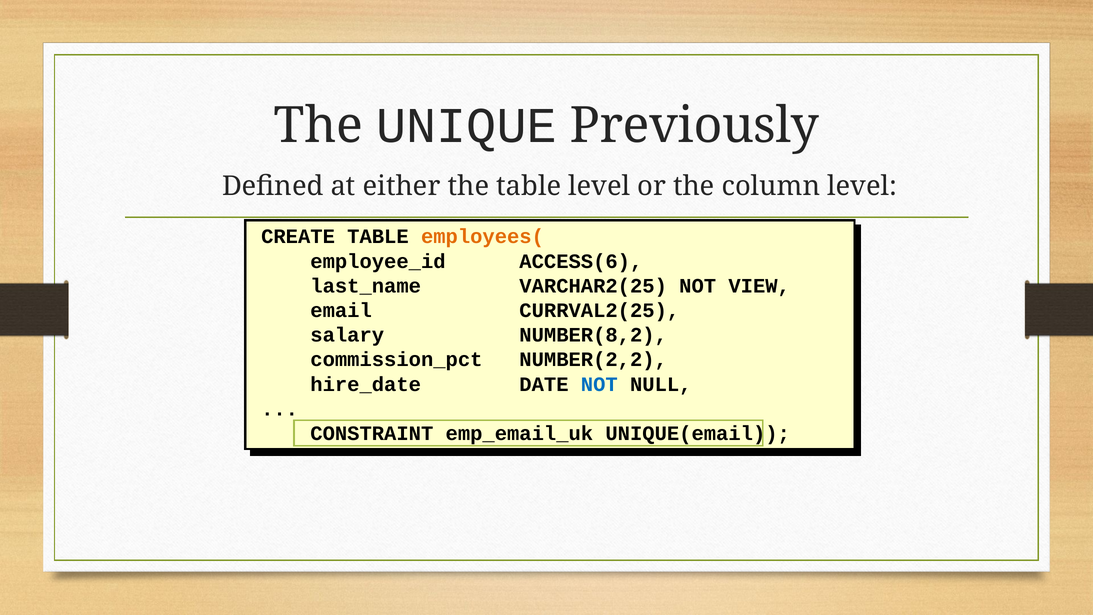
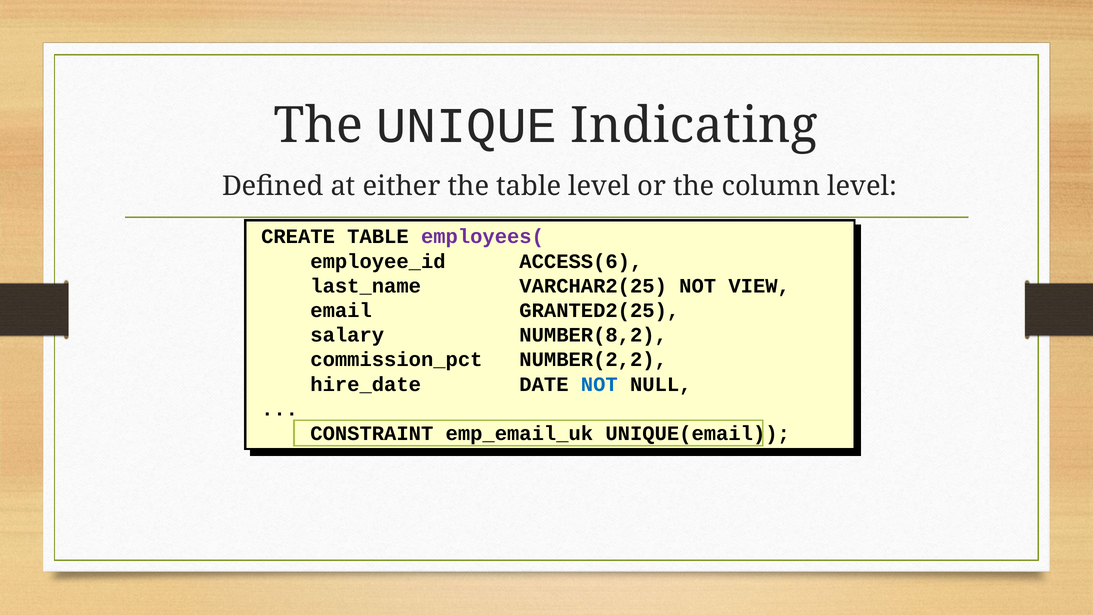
Previously: Previously -> Indicating
employees( colour: orange -> purple
CURRVAL2(25: CURRVAL2(25 -> GRANTED2(25
